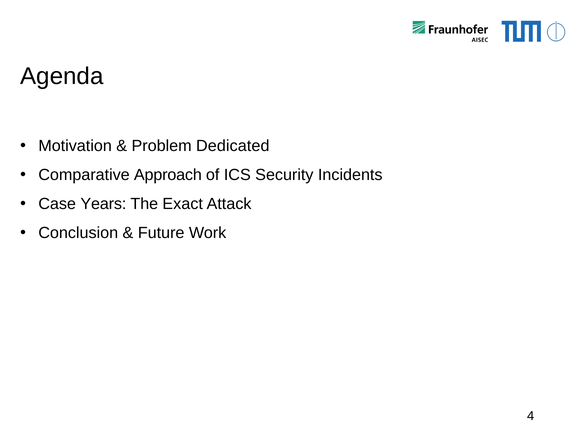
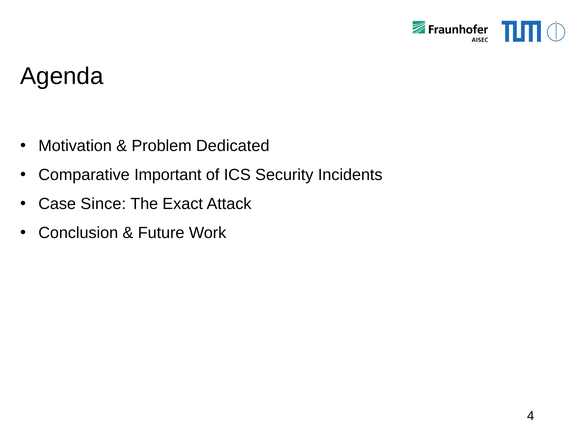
Approach: Approach -> Important
Years: Years -> Since
